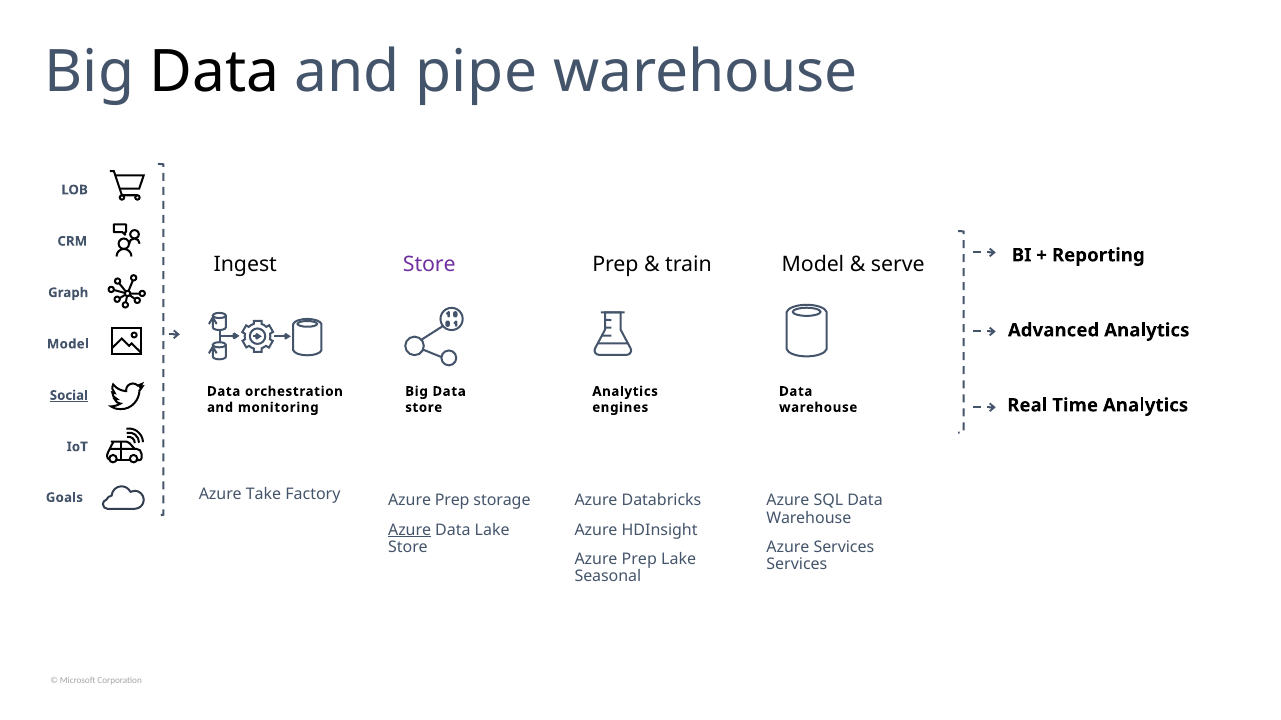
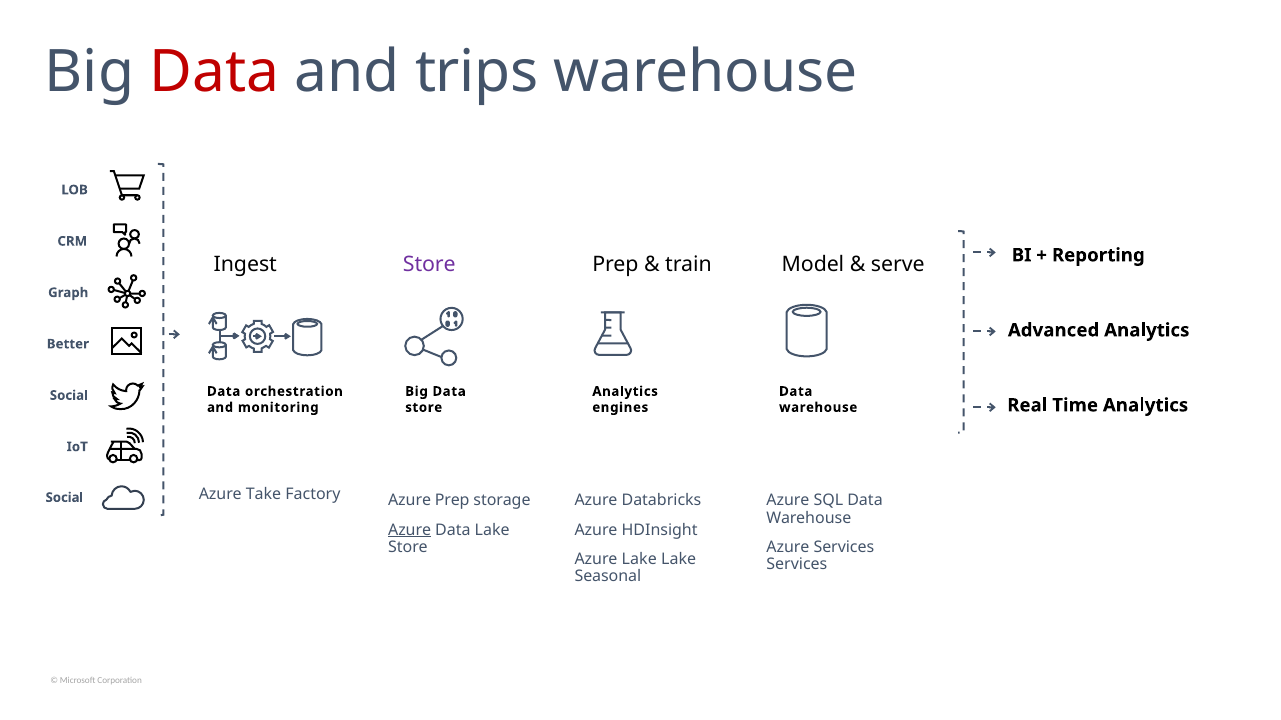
Data at (214, 72) colour: black -> red
pipe: pipe -> trips
Model at (68, 344): Model -> Better
Social at (69, 396) underline: present -> none
Goals at (64, 498): Goals -> Social
Prep at (639, 560): Prep -> Lake
